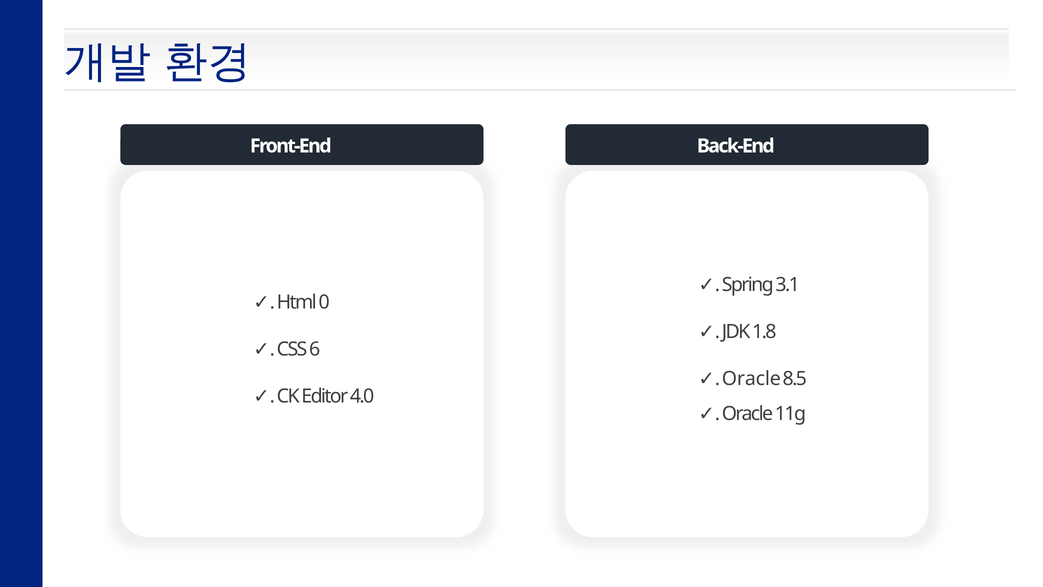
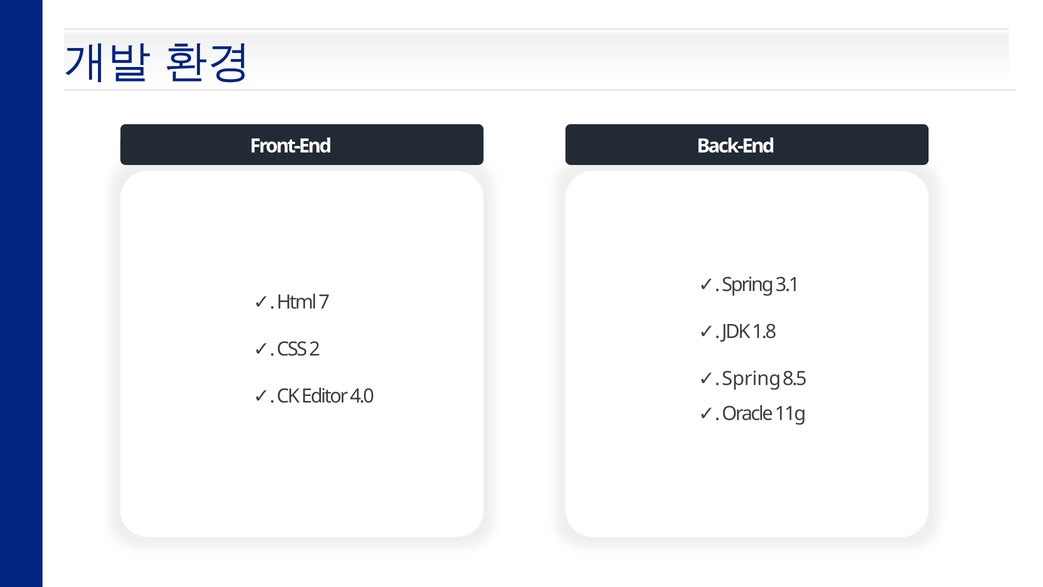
0: 0 -> 7
6: 6 -> 2
Oracle at (751, 379): Oracle -> Spring
